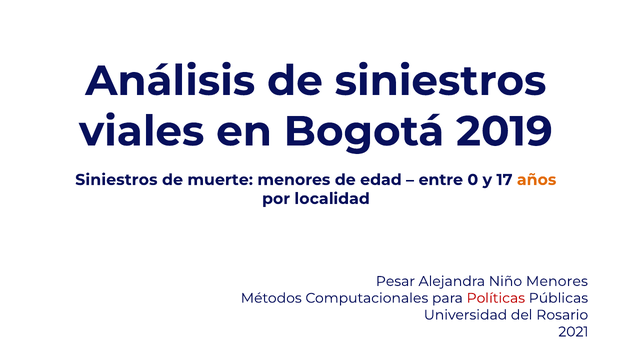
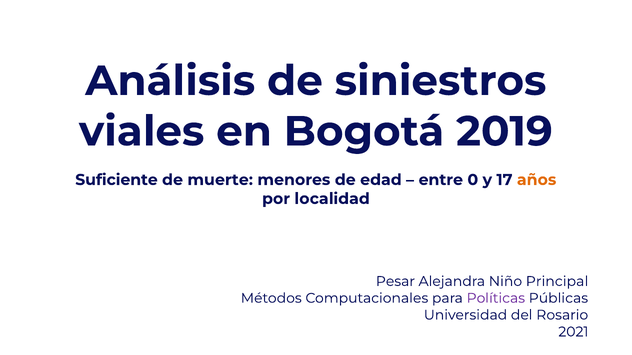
Siniestros at (116, 180): Siniestros -> Suficiente
Niño Menores: Menores -> Principal
Políticas colour: red -> purple
